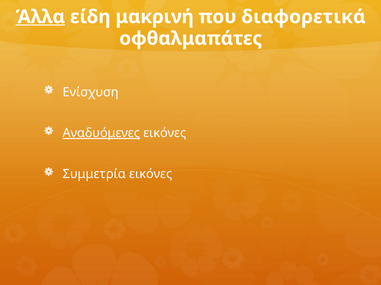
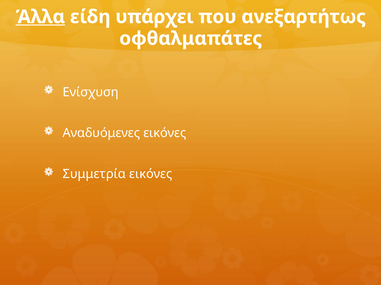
μακρινή: μακρινή -> υπάρχει
διαφορετικά: διαφορετικά -> ανεξαρτήτως
Αναδυόμενες underline: present -> none
